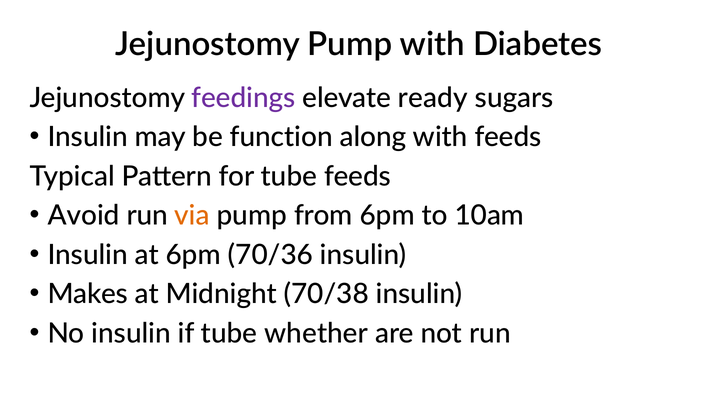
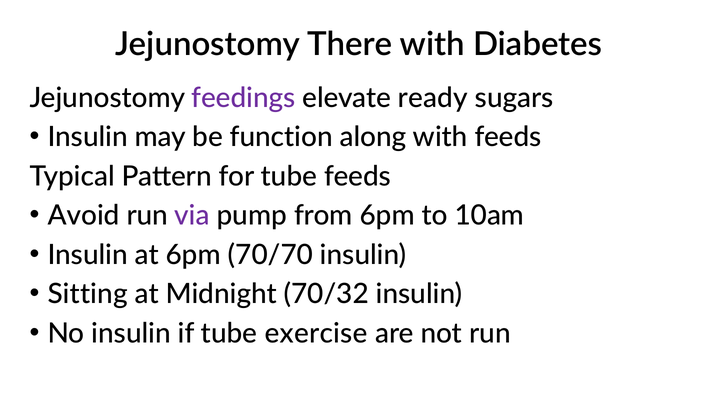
Jejunostomy Pump: Pump -> There
via colour: orange -> purple
70/36: 70/36 -> 70/70
Makes: Makes -> Sitting
70/38: 70/38 -> 70/32
whether: whether -> exercise
